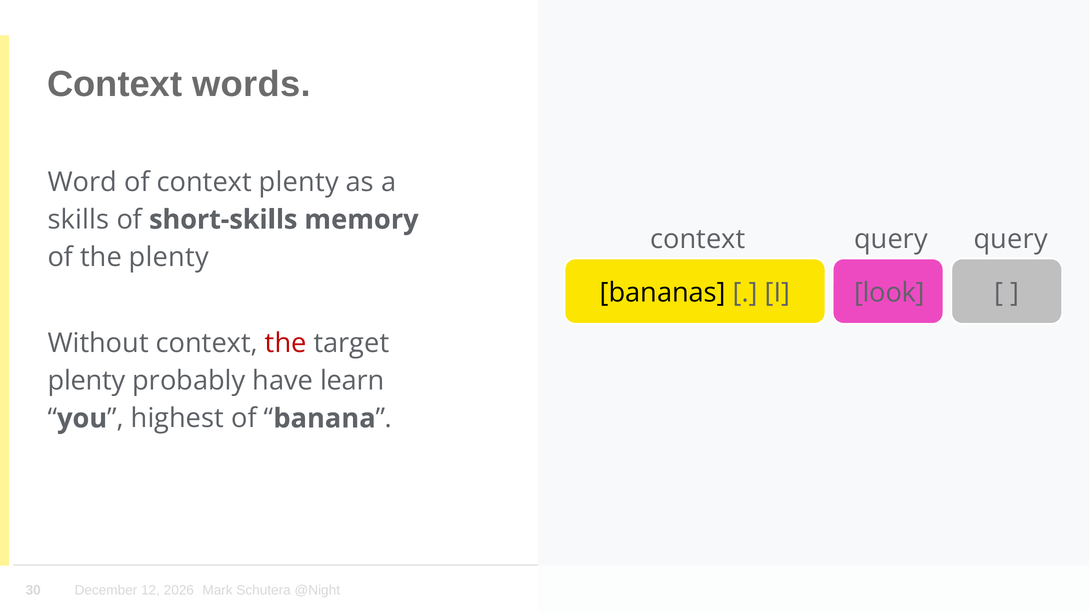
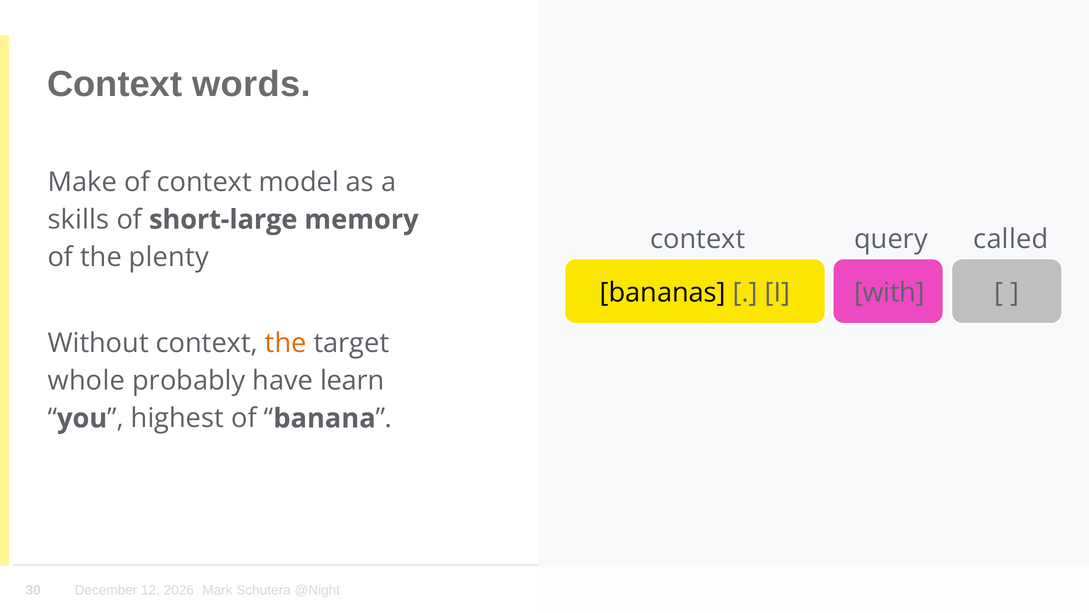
Word: Word -> Make
context plenty: plenty -> model
short-skills: short-skills -> short-large
query at (1011, 239): query -> called
look: look -> with
the at (286, 343) colour: red -> orange
plenty at (87, 381): plenty -> whole
